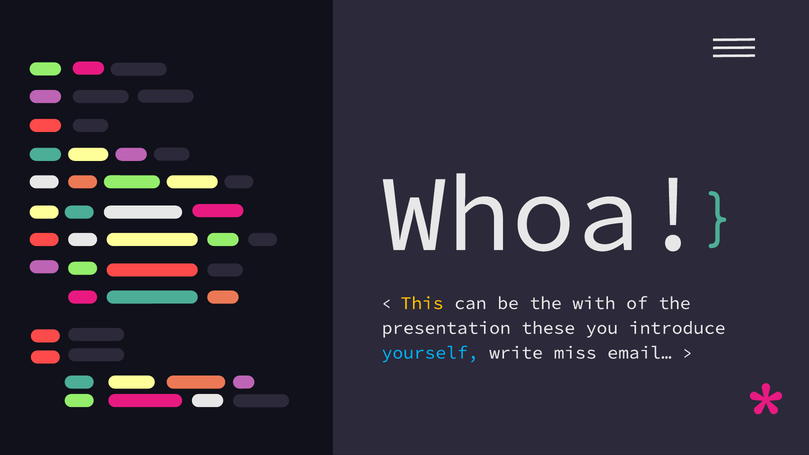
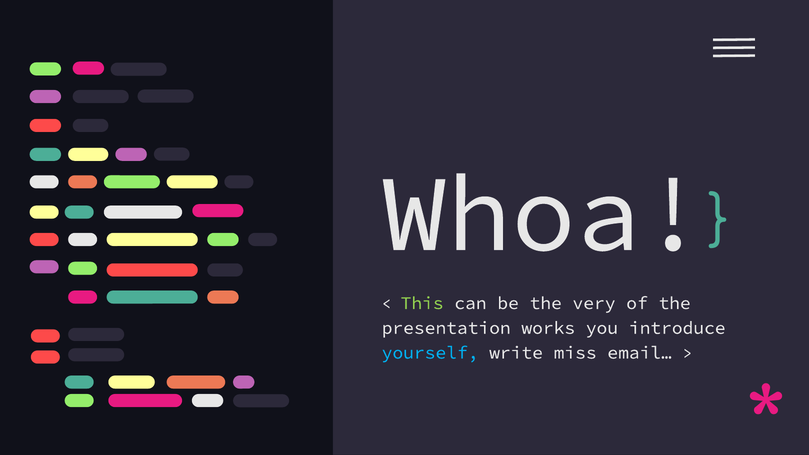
This colour: yellow -> light green
with: with -> very
these: these -> works
